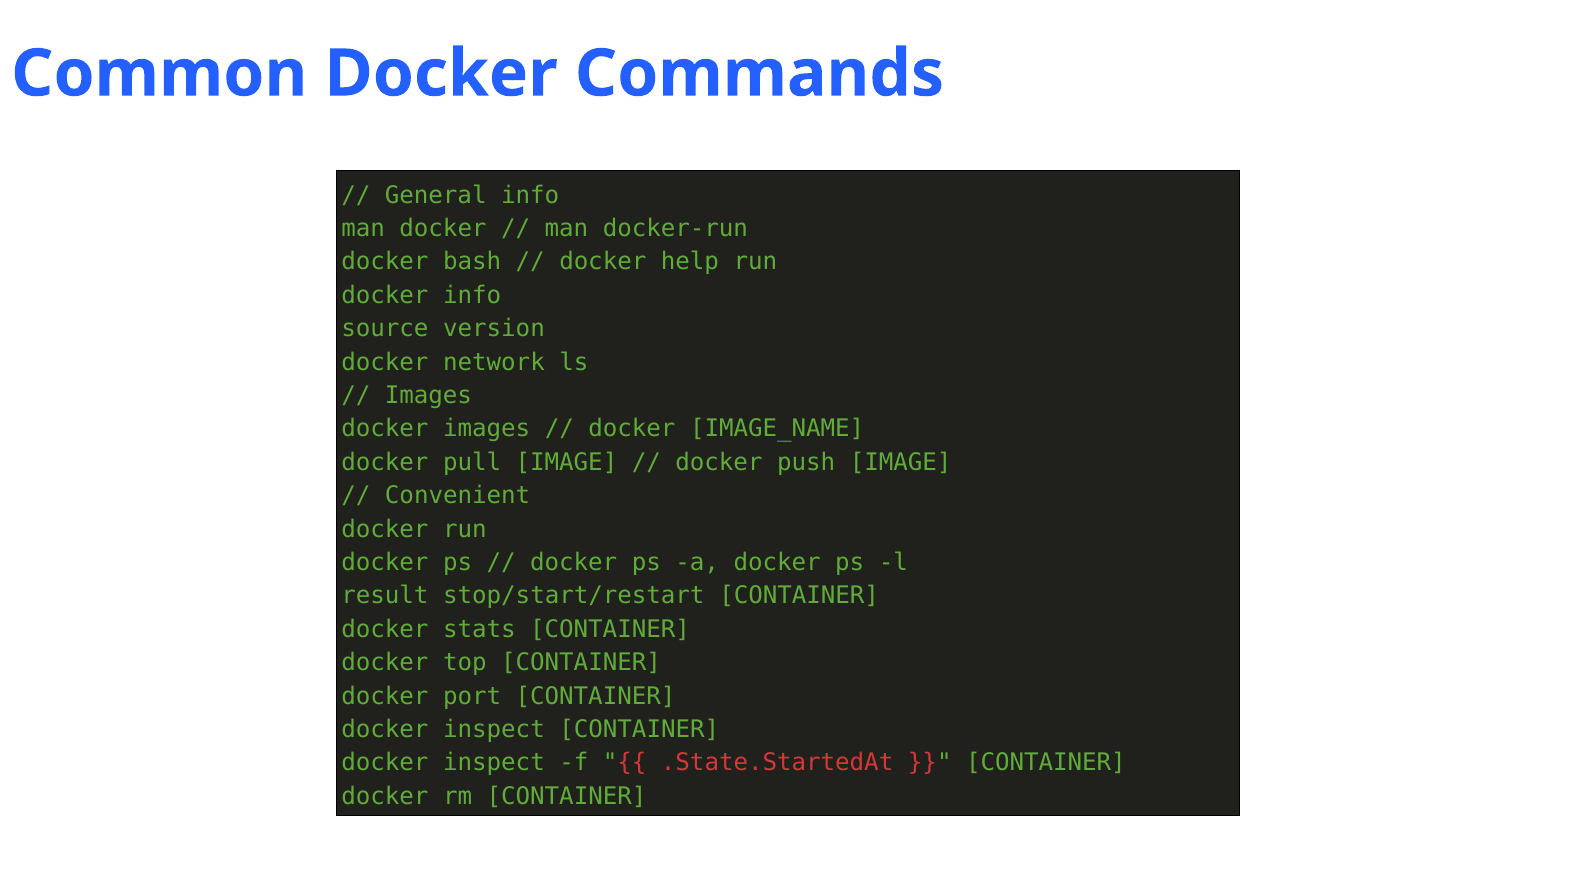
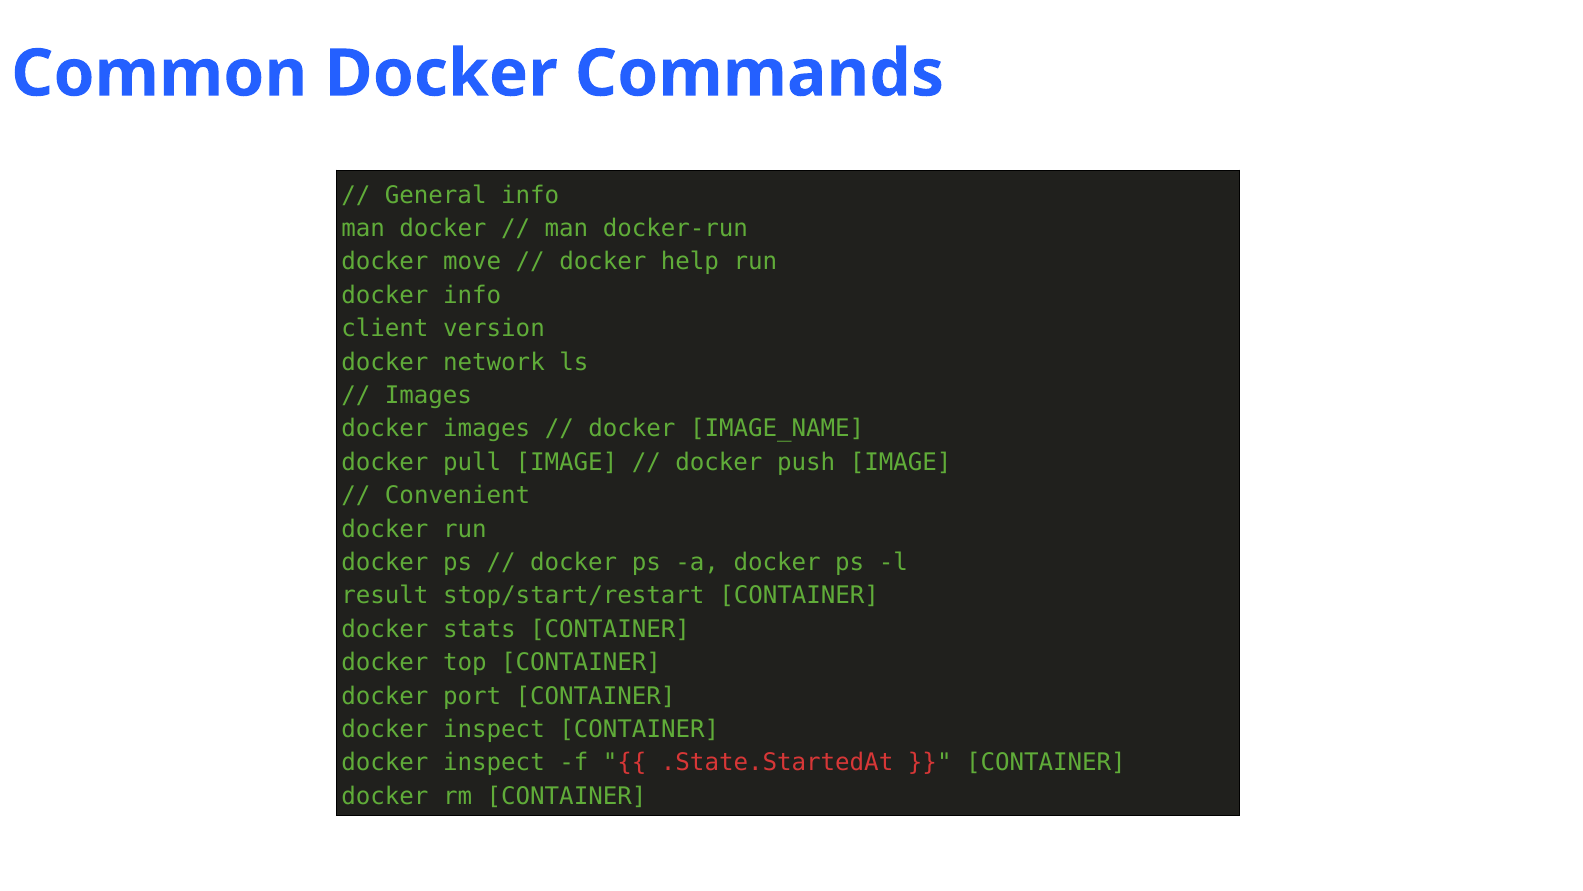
bash: bash -> move
source: source -> client
